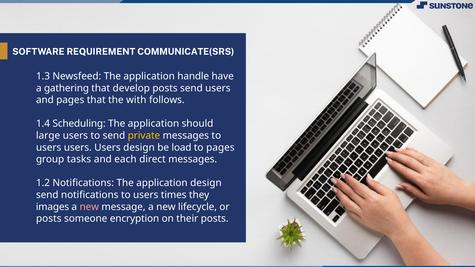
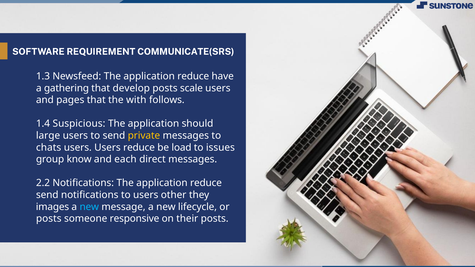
Newsfeed The application handle: handle -> reduce
posts send: send -> scale
Scheduling: Scheduling -> Suspicious
users at (49, 148): users -> chats
Users design: design -> reduce
to pages: pages -> issues
tasks: tasks -> know
1.2: 1.2 -> 2.2
Notifications The application design: design -> reduce
times: times -> other
new at (89, 207) colour: pink -> light blue
encryption: encryption -> responsive
